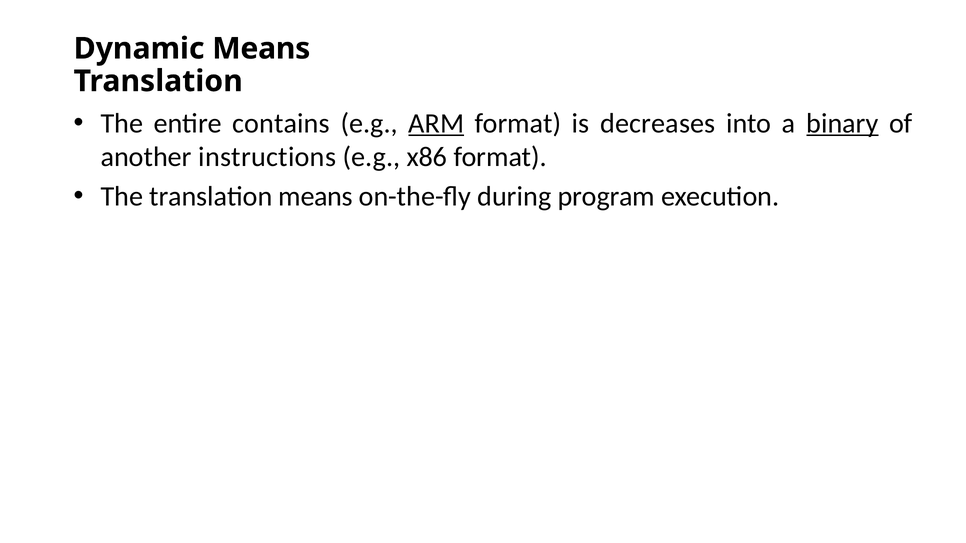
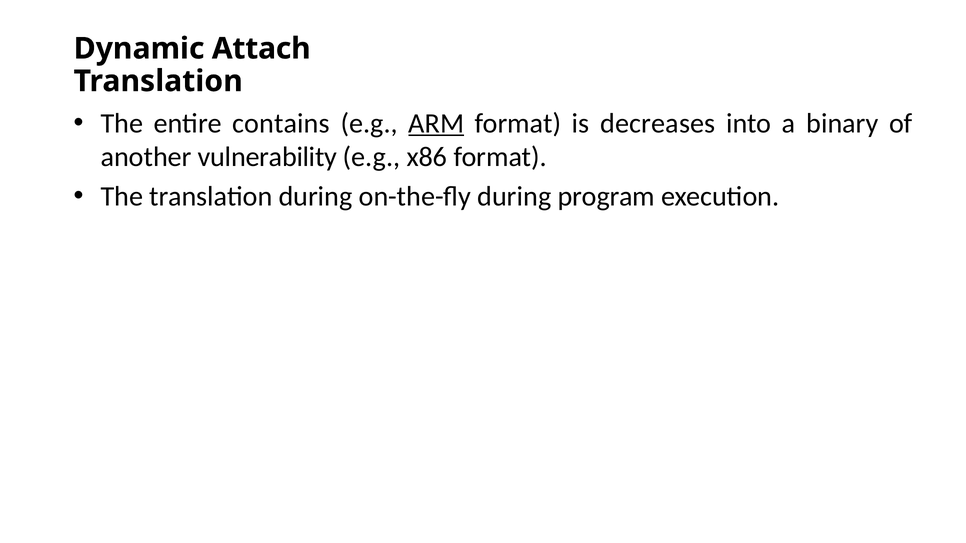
Dynamic Means: Means -> Attach
binary underline: present -> none
instructions: instructions -> vulnerability
translation means: means -> during
